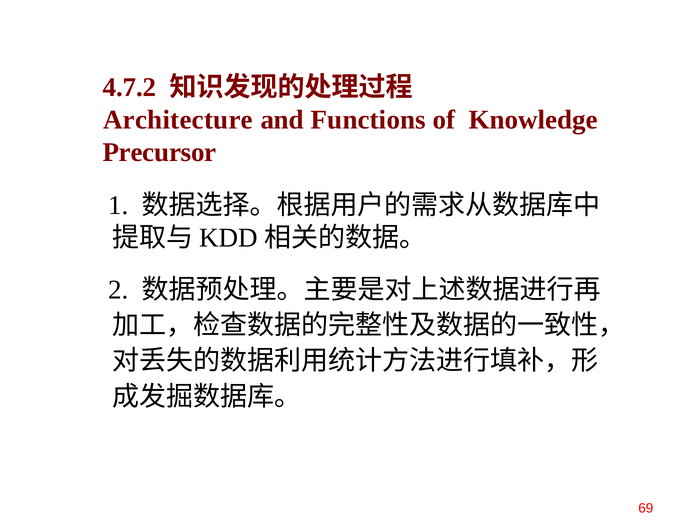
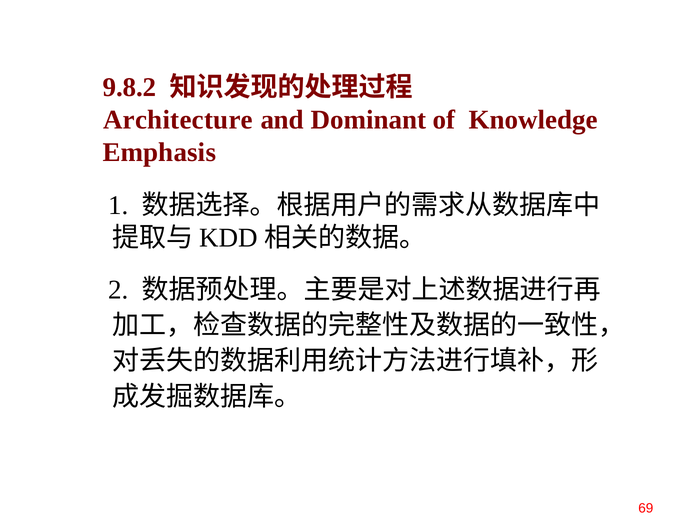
4.7.2: 4.7.2 -> 9.8.2
Functions: Functions -> Dominant
Precursor: Precursor -> Emphasis
